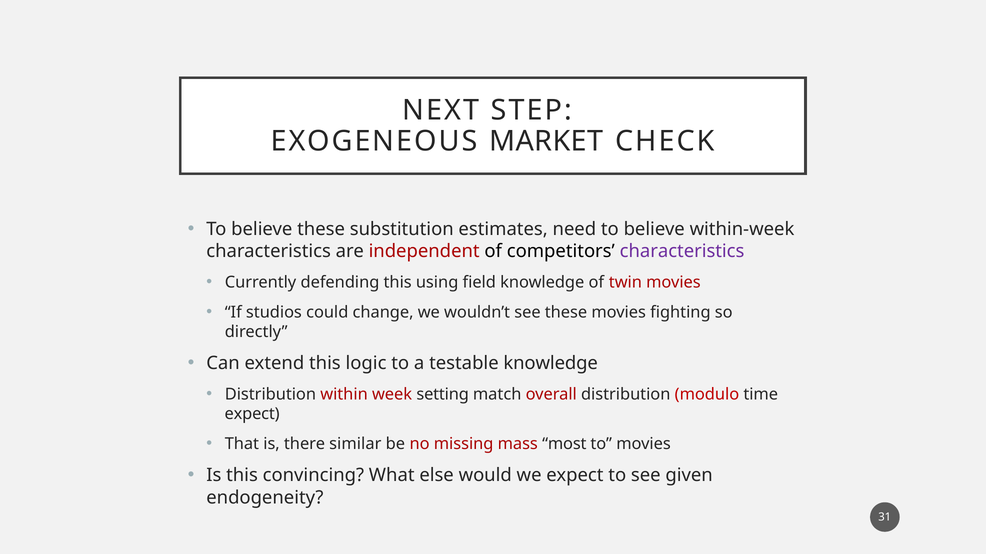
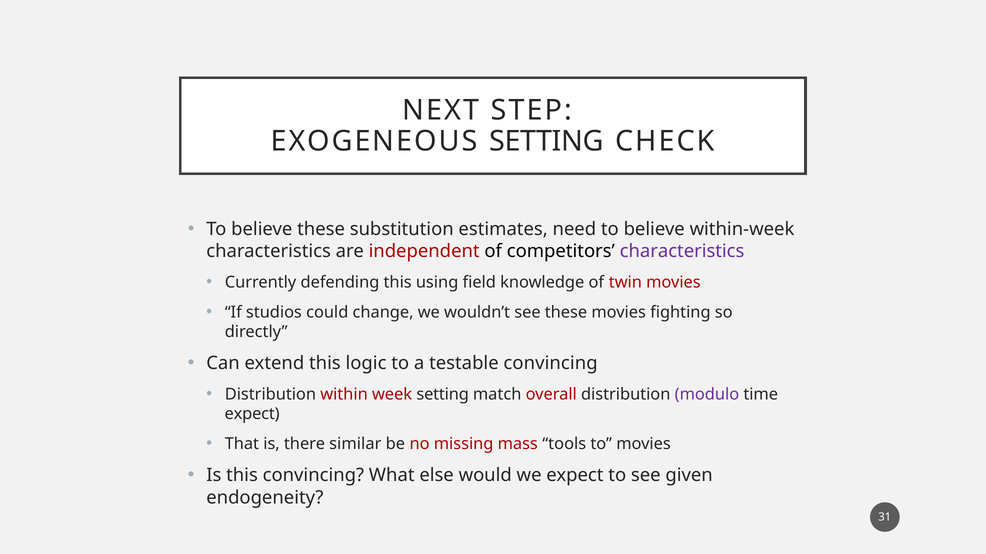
EXOGENEOUS MARKET: MARKET -> SETTING
testable knowledge: knowledge -> convincing
modulo colour: red -> purple
most: most -> tools
